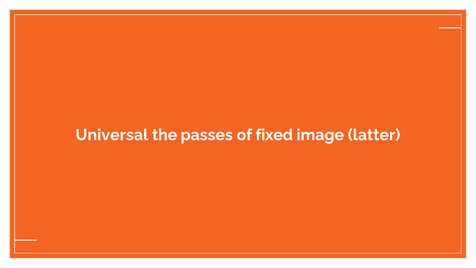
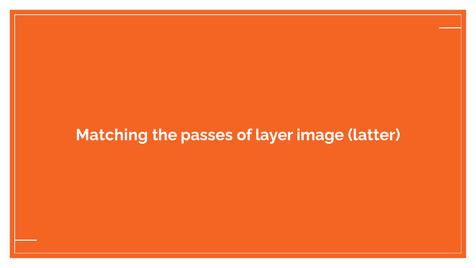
Universal: Universal -> Matching
fixed: fixed -> layer
